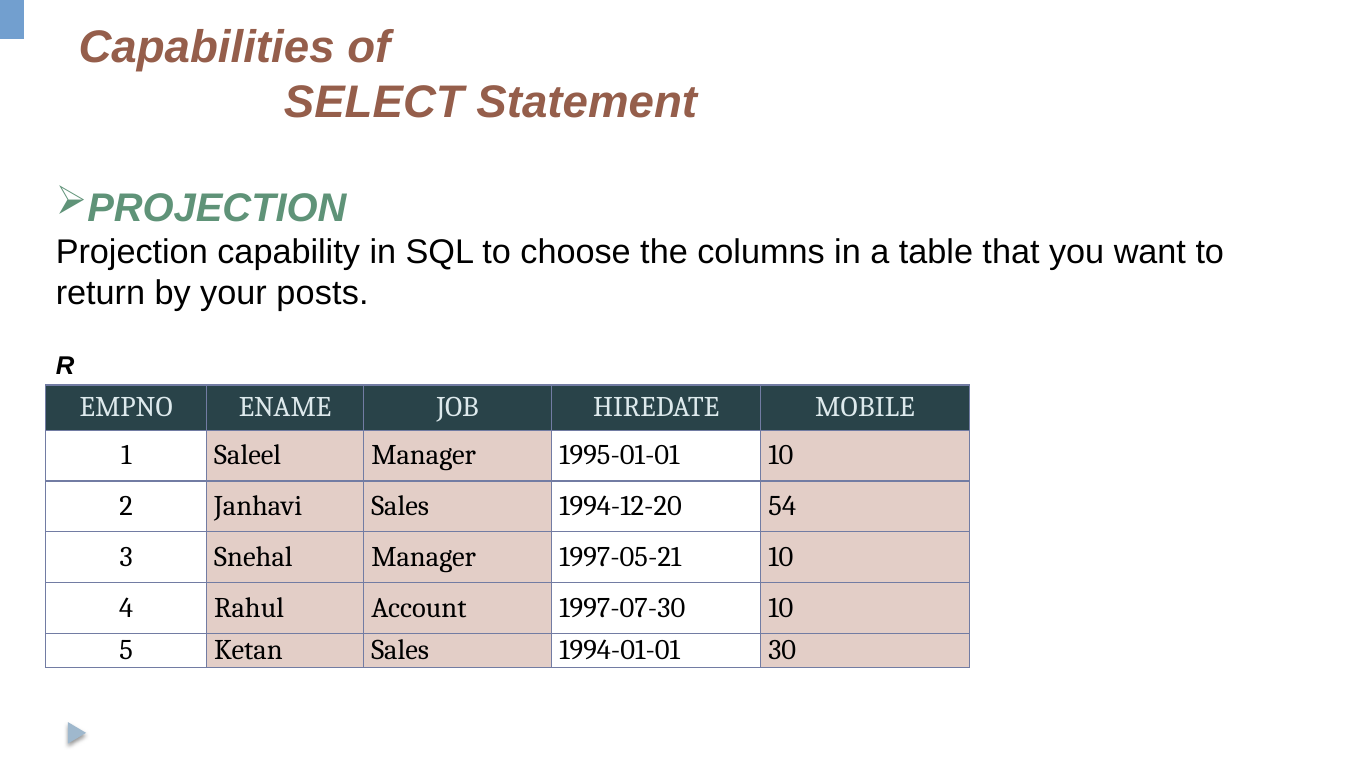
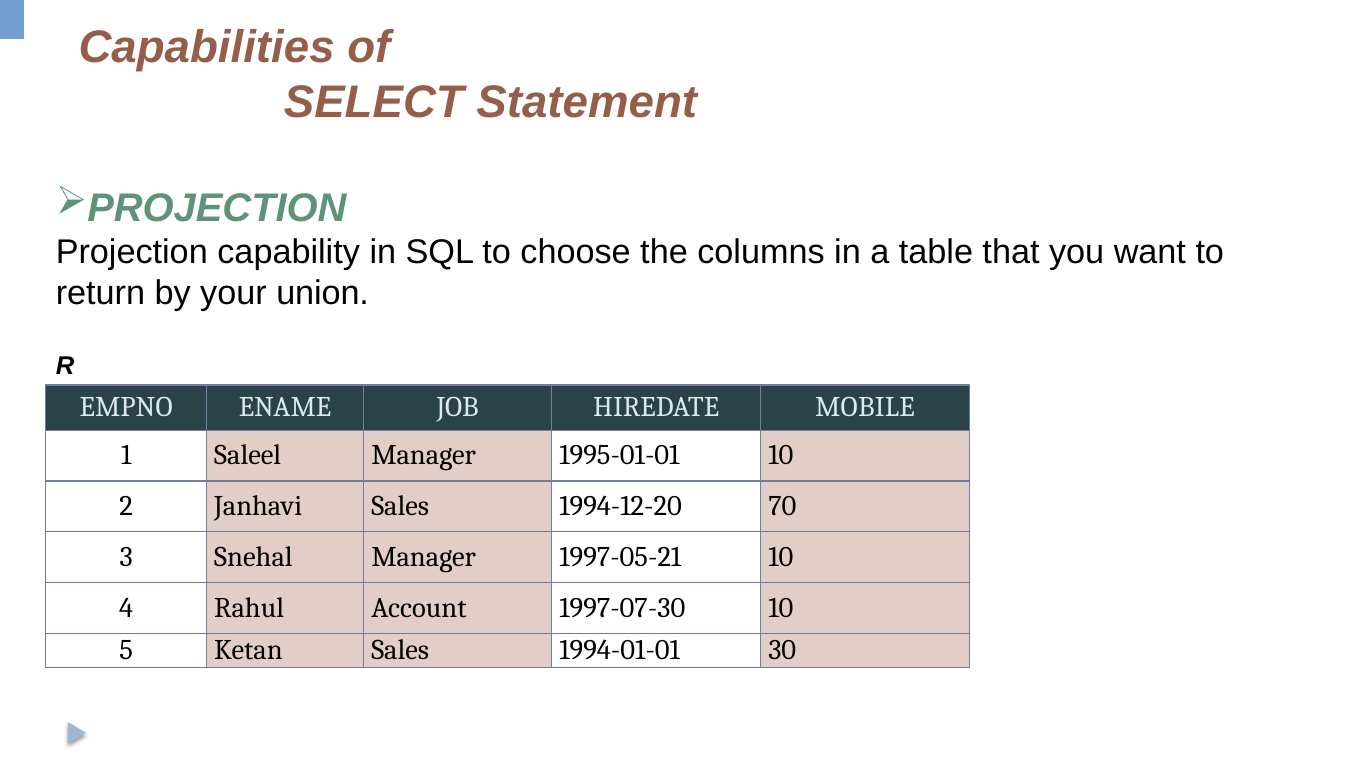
posts: posts -> union
54: 54 -> 70
